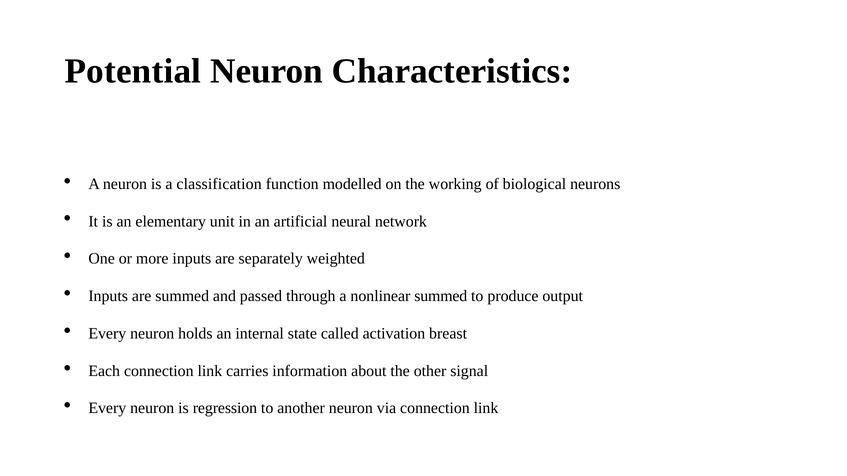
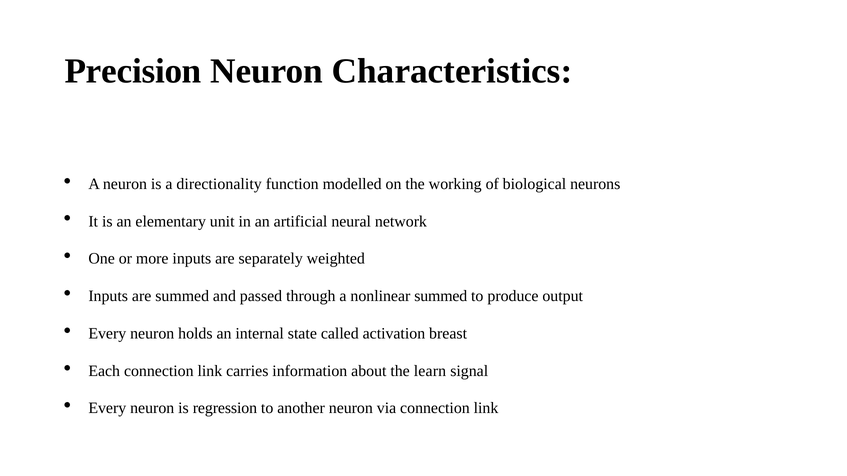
Potential: Potential -> Precision
classification: classification -> directionality
other: other -> learn
